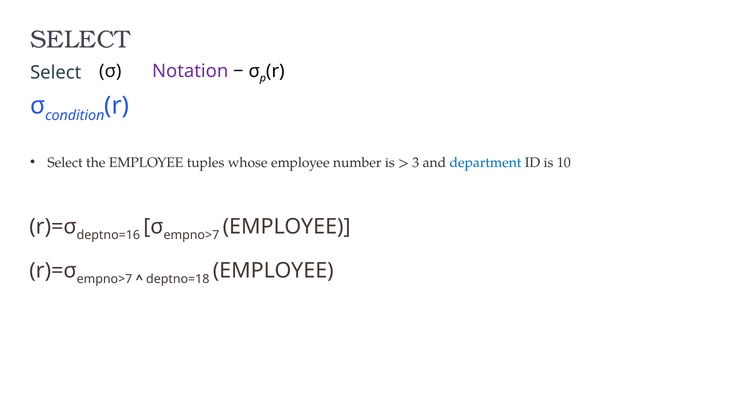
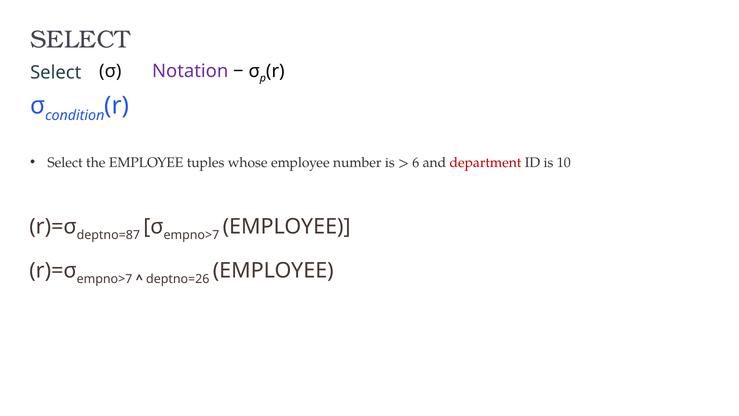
3: 3 -> 6
department colour: blue -> red
deptno=16: deptno=16 -> deptno=87
deptno=18: deptno=18 -> deptno=26
